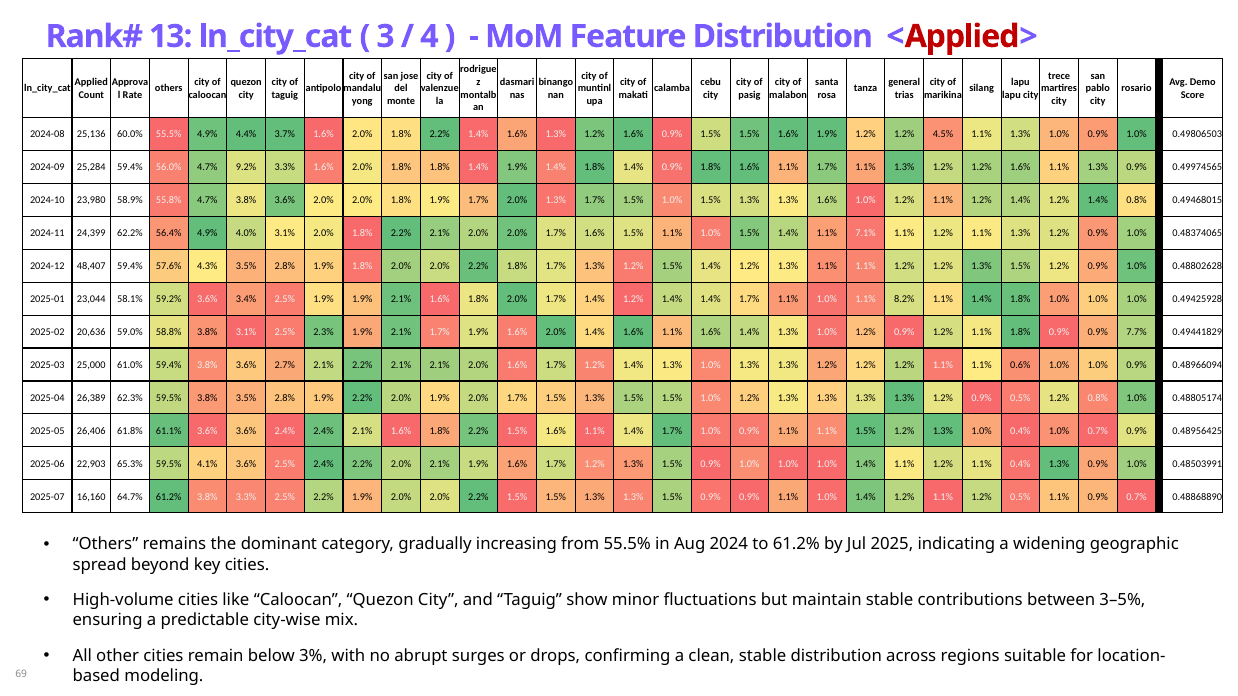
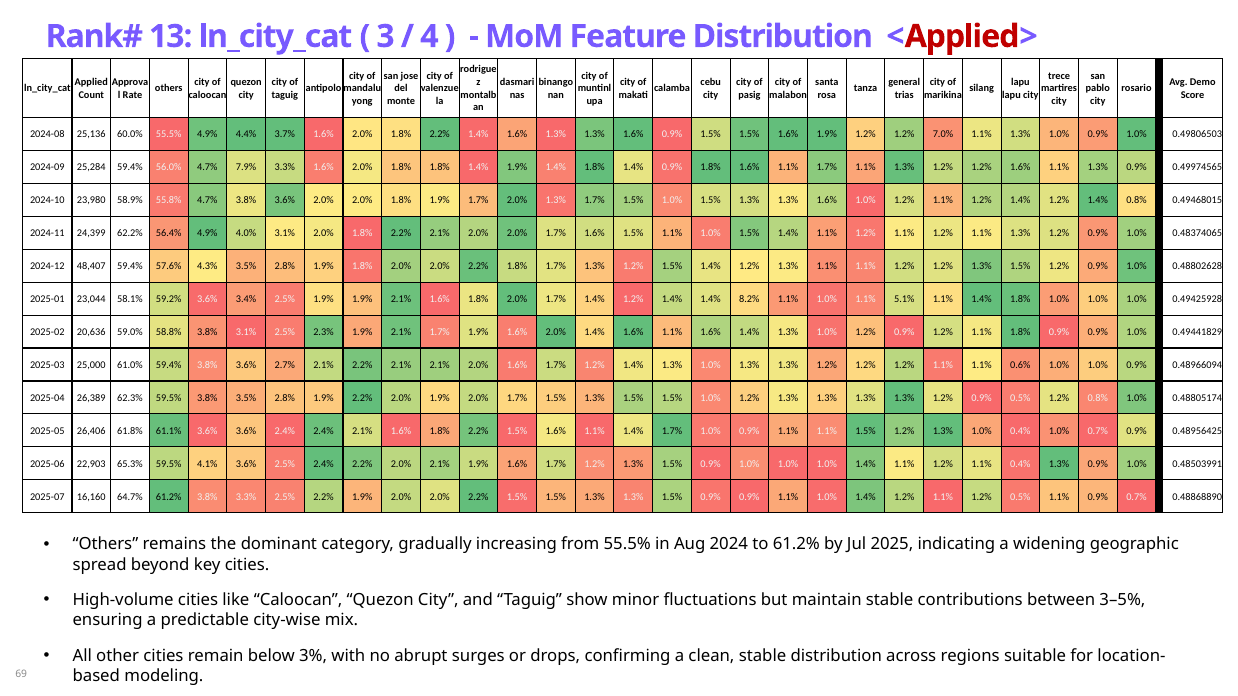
1.6% 1.3% 1.2%: 1.2% -> 1.3%
4.5%: 4.5% -> 7.0%
9.2%: 9.2% -> 7.9%
1.5% 1.4% 1.1% 7.1%: 7.1% -> 1.2%
1.4% 1.4% 1.7%: 1.7% -> 8.2%
8.2%: 8.2% -> 5.1%
0.9% 0.9% 7.7%: 7.7% -> 1.0%
